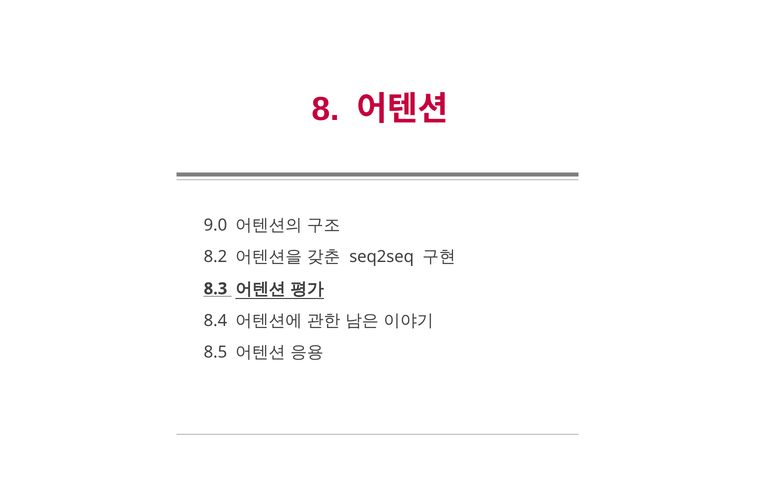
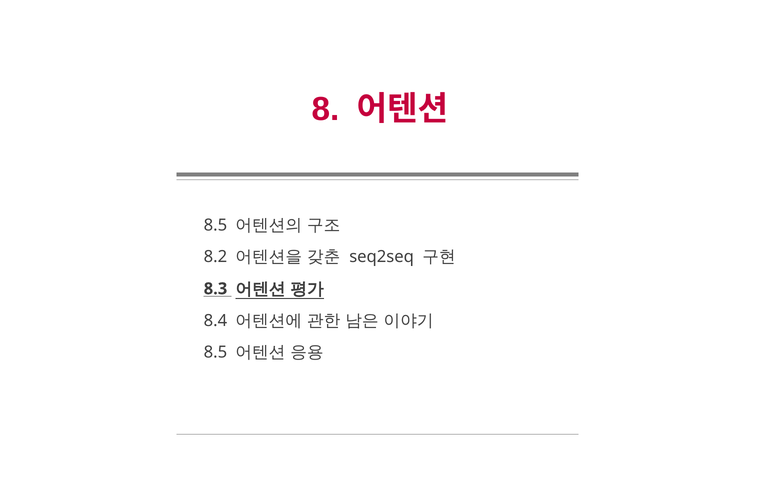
9.0 at (215, 225): 9.0 -> 8.5
